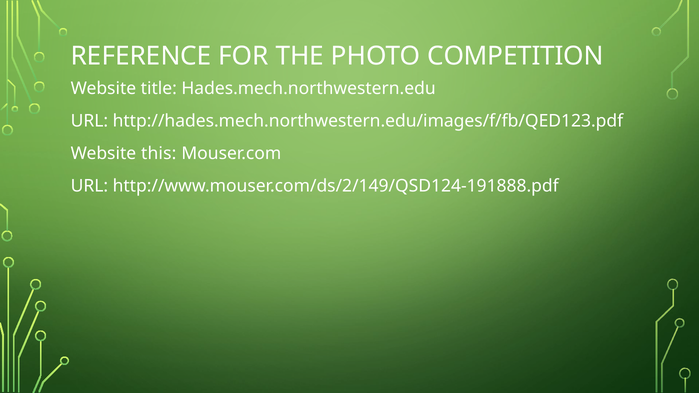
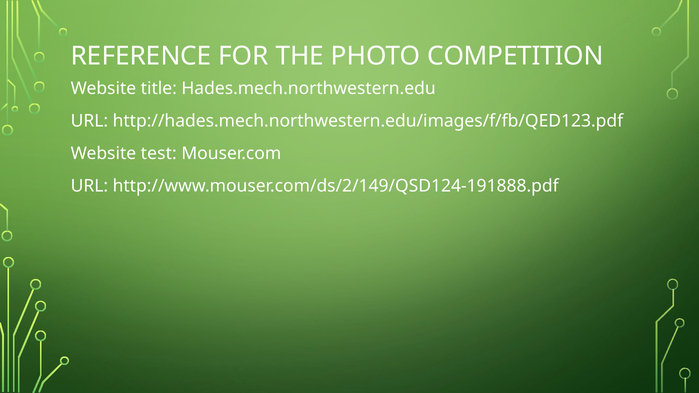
this: this -> test
